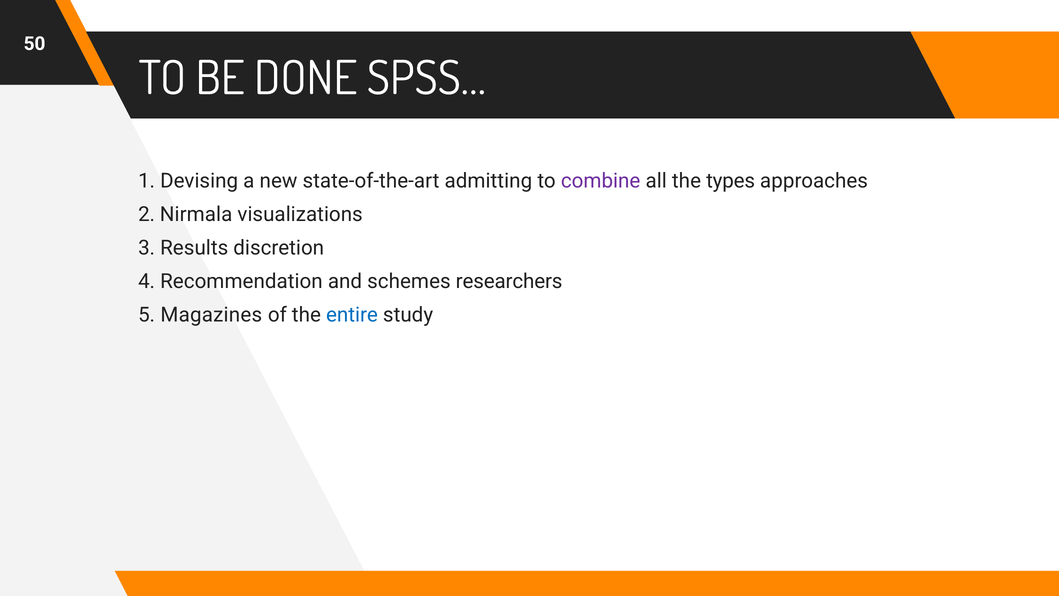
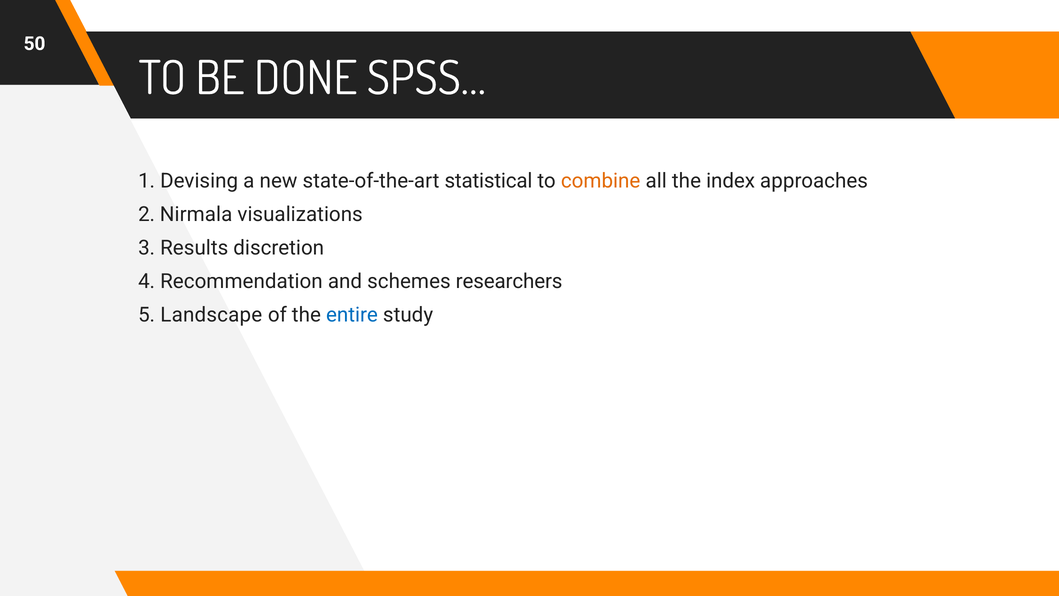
admitting: admitting -> statistical
combine colour: purple -> orange
types: types -> index
Magazines: Magazines -> Landscape
